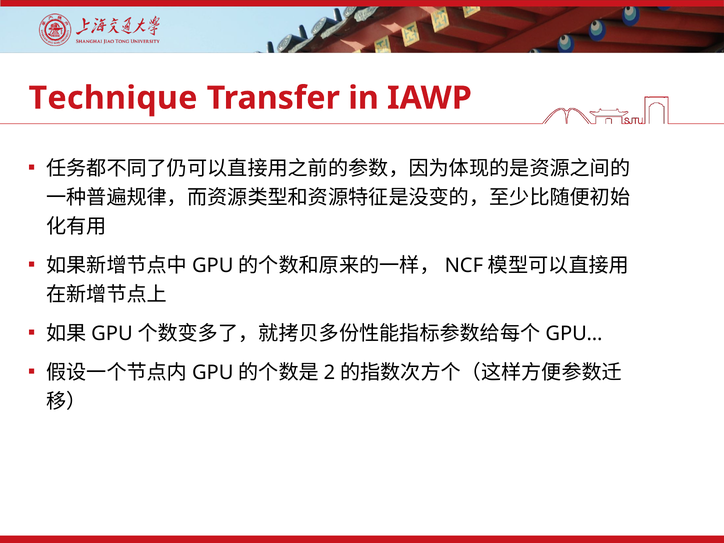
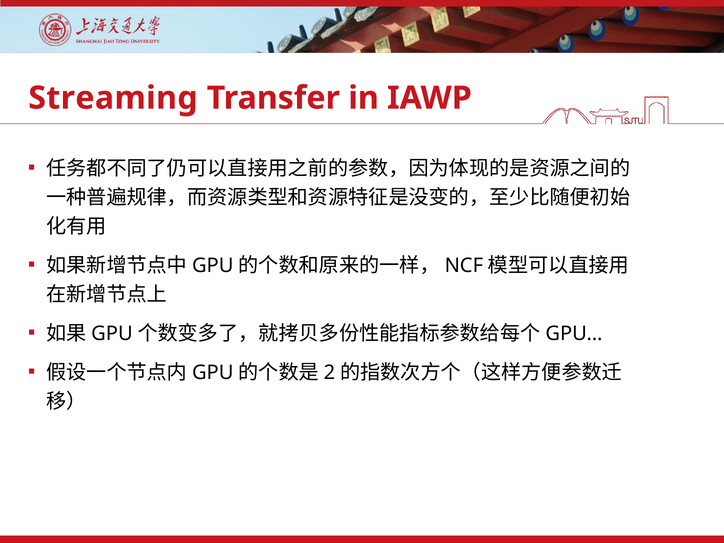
Technique: Technique -> Streaming
